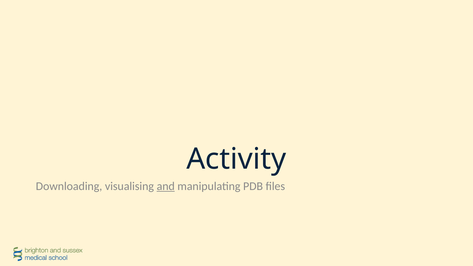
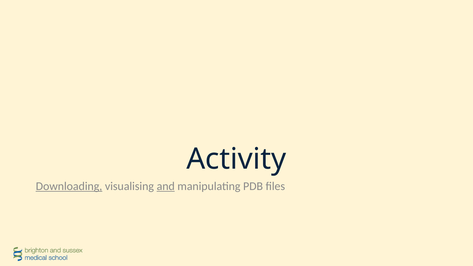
Downloading underline: none -> present
